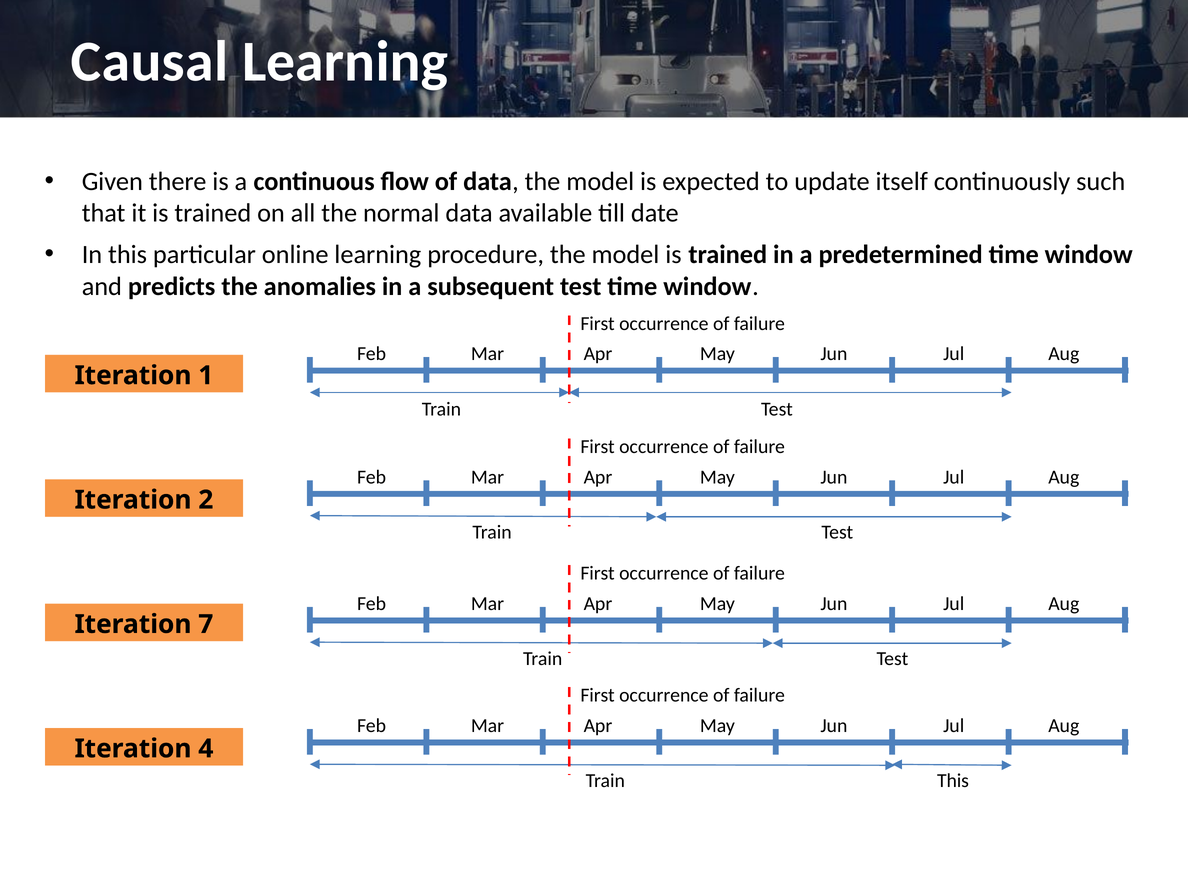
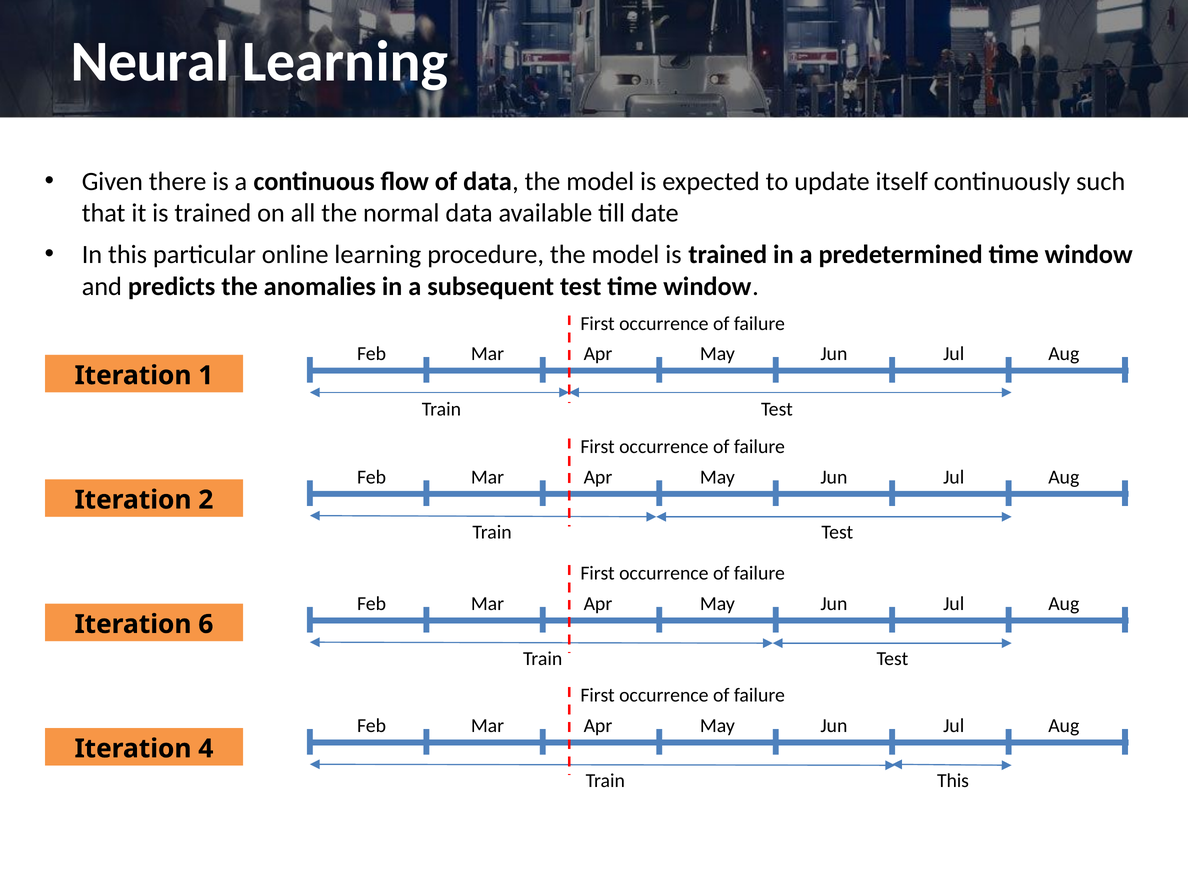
Causal: Causal -> Neural
7: 7 -> 6
